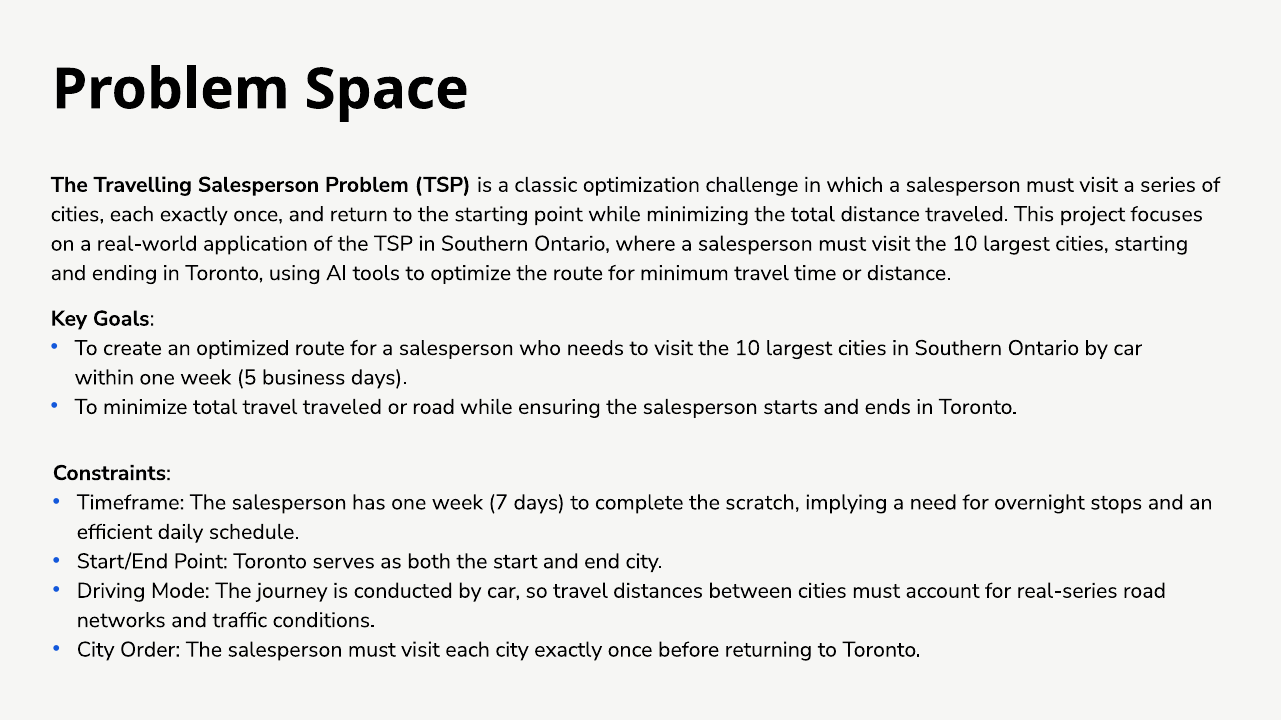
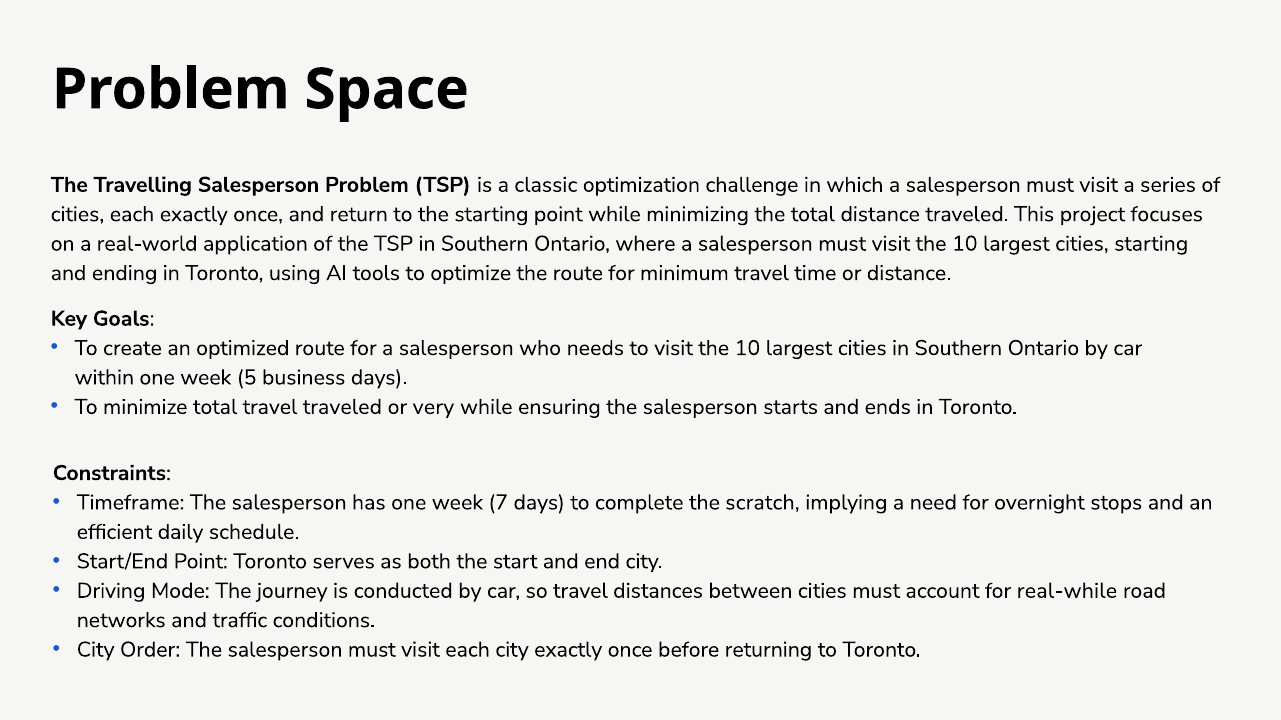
or road: road -> very
real-series: real-series -> real-while
